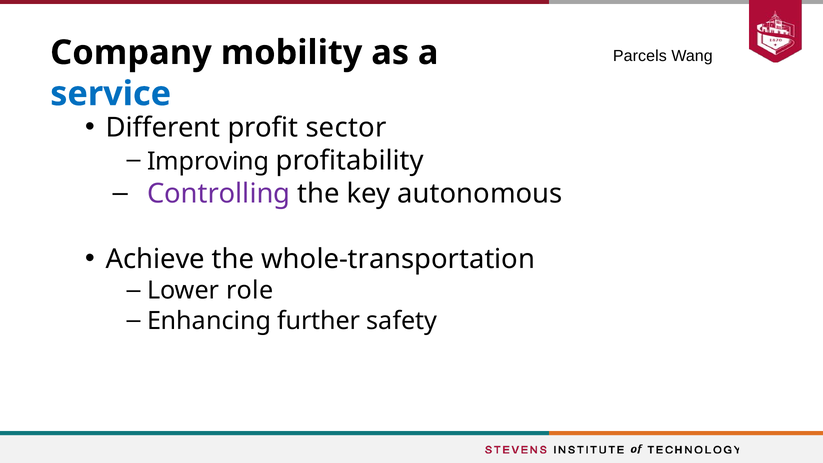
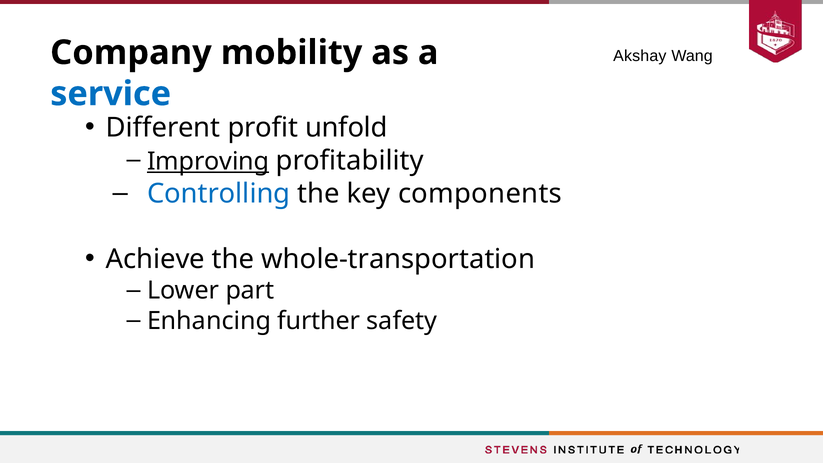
Parcels: Parcels -> Akshay
sector: sector -> unfold
Improving underline: none -> present
Controlling colour: purple -> blue
autonomous: autonomous -> components
role: role -> part
